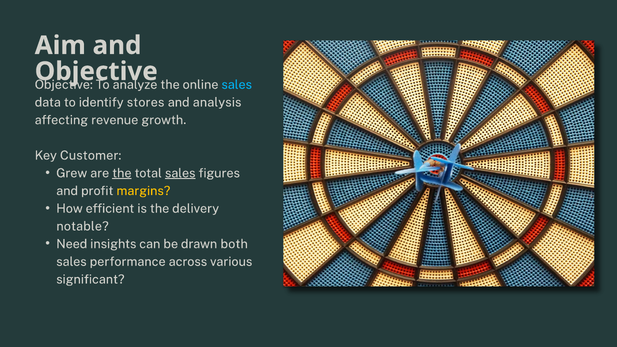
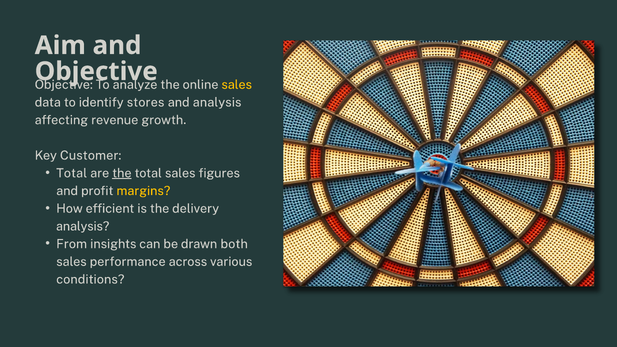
sales at (237, 85) colour: light blue -> yellow
Grew at (72, 173): Grew -> Total
sales at (180, 173) underline: present -> none
notable at (83, 226): notable -> analysis
Need: Need -> From
significant: significant -> conditions
